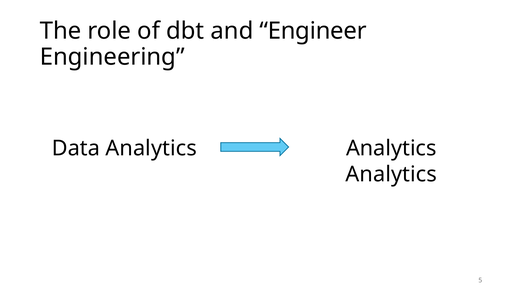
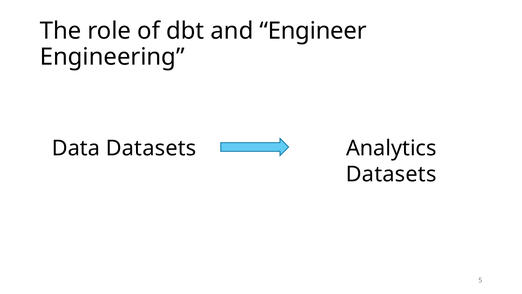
Data Analytics: Analytics -> Datasets
Analytics at (391, 174): Analytics -> Datasets
